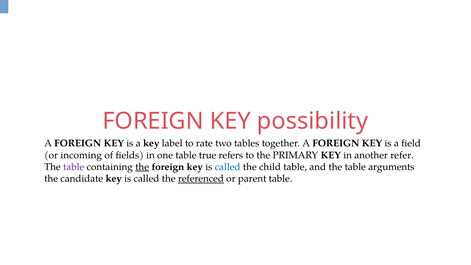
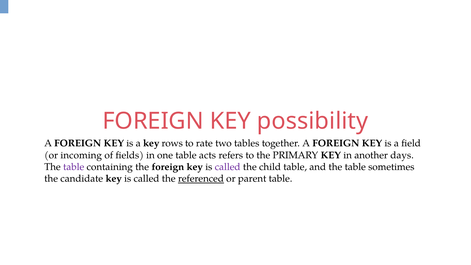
label: label -> rows
true: true -> acts
refer: refer -> days
the at (142, 167) underline: present -> none
called at (228, 167) colour: blue -> purple
arguments: arguments -> sometimes
